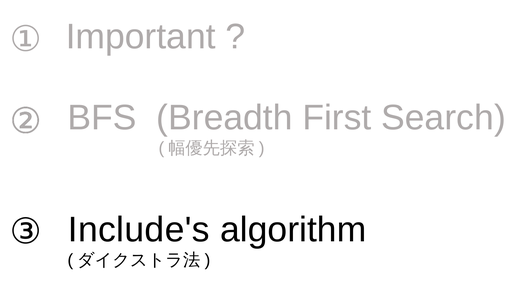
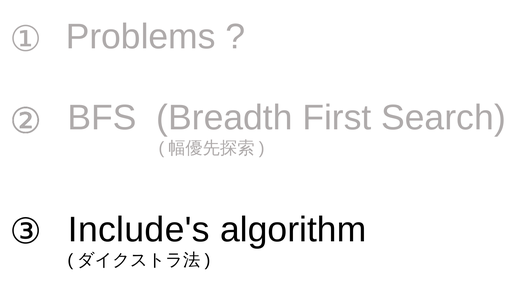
Important: Important -> Problems
